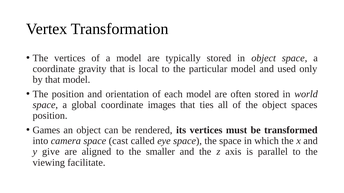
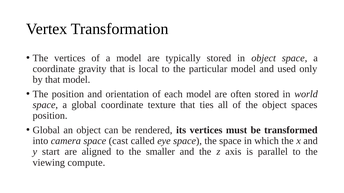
images: images -> texture
Games at (46, 130): Games -> Global
give: give -> start
facilitate: facilitate -> compute
